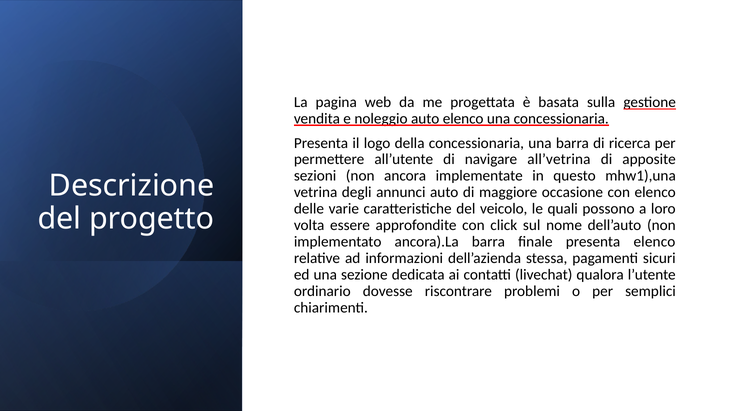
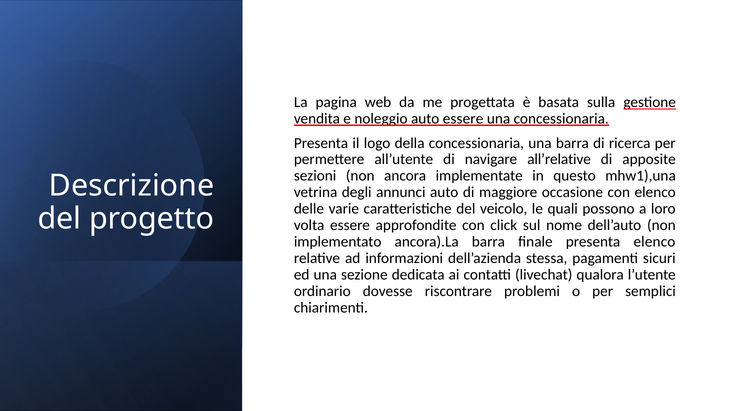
auto elenco: elenco -> essere
all’vetrina: all’vetrina -> all’relative
